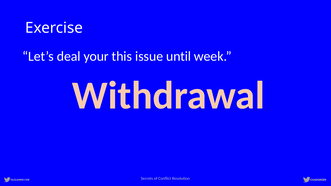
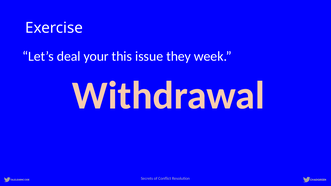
until: until -> they
